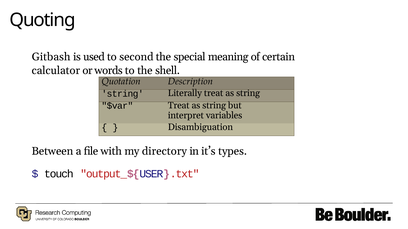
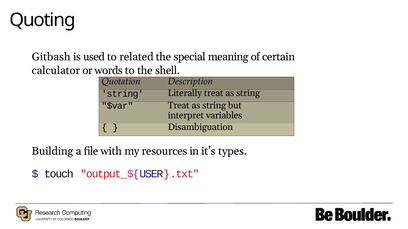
second: second -> related
Between: Between -> Building
directory: directory -> resources
